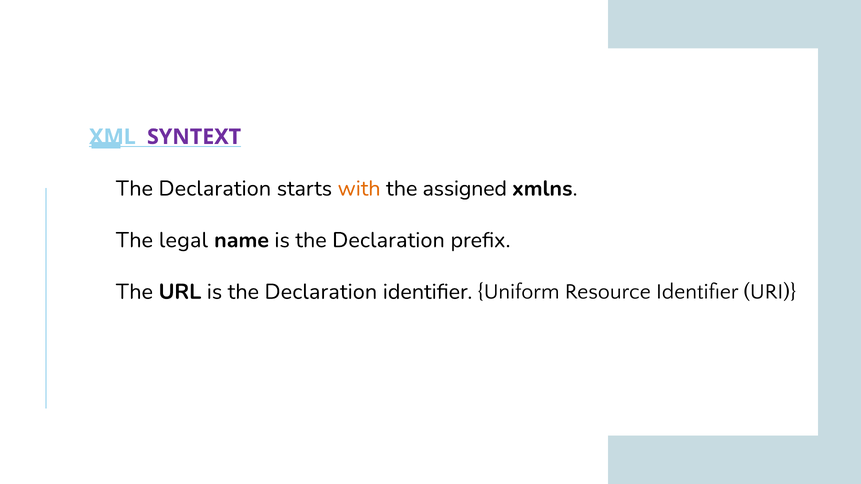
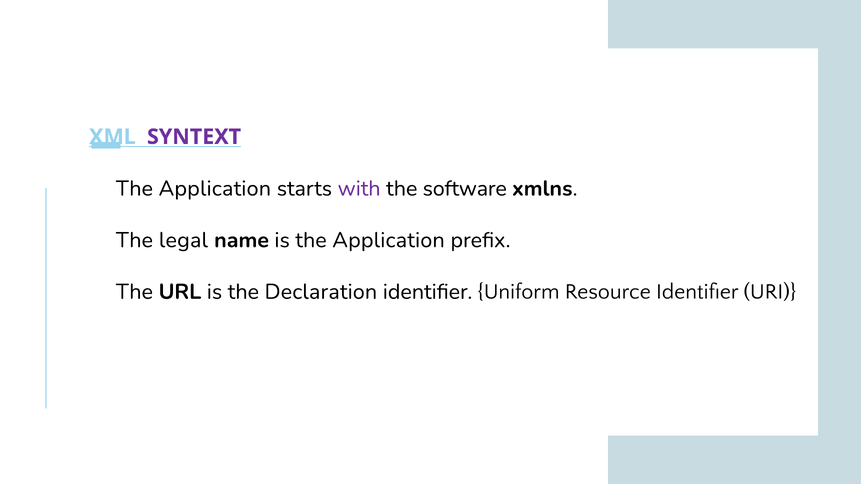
Declaration at (215, 189): Declaration -> Application
with colour: orange -> purple
assigned: assigned -> software
name is the Declaration: Declaration -> Application
